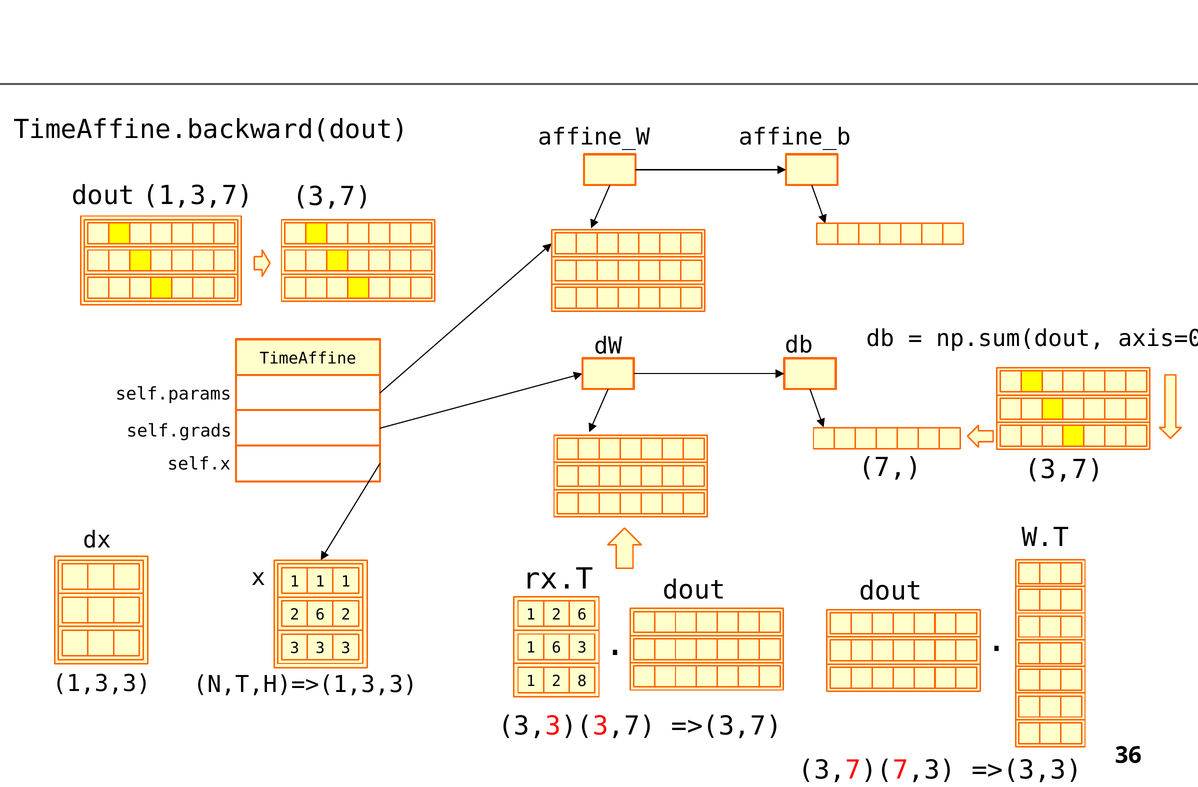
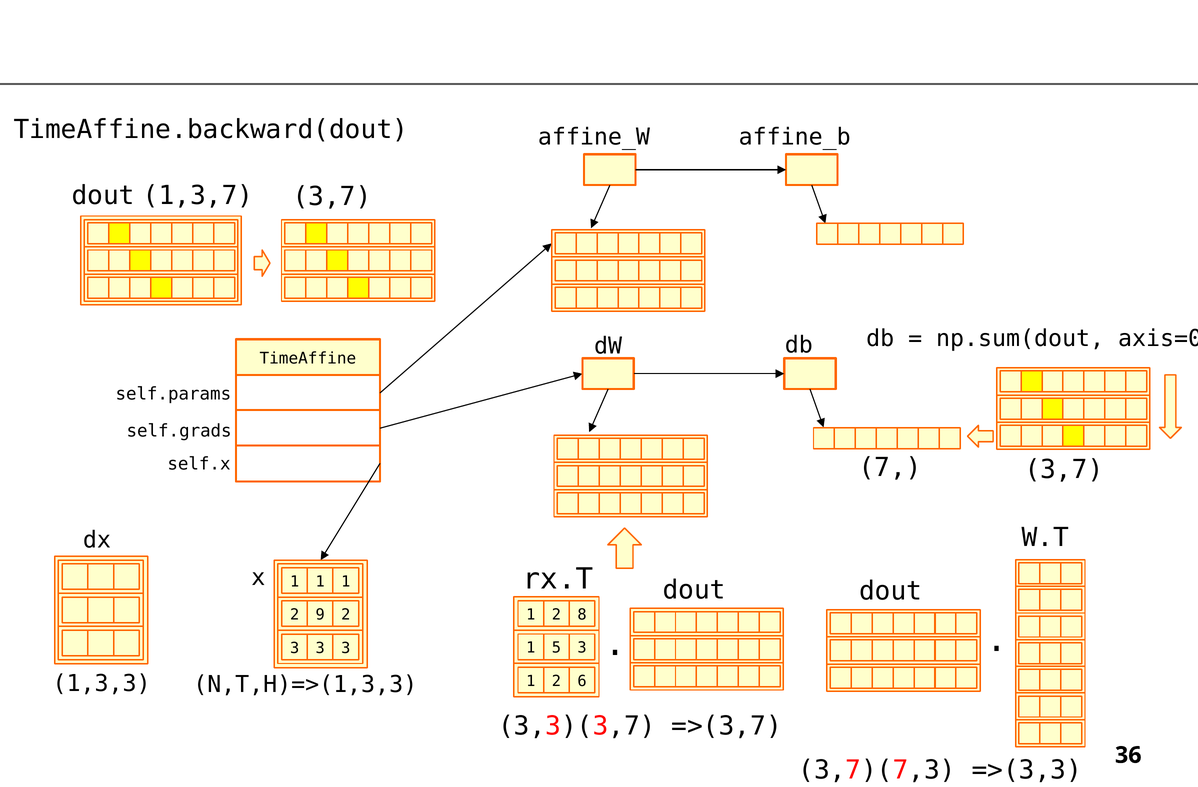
6 at (582, 615): 6 -> 8
6 at (320, 615): 6 -> 9
1 6: 6 -> 5
8: 8 -> 6
